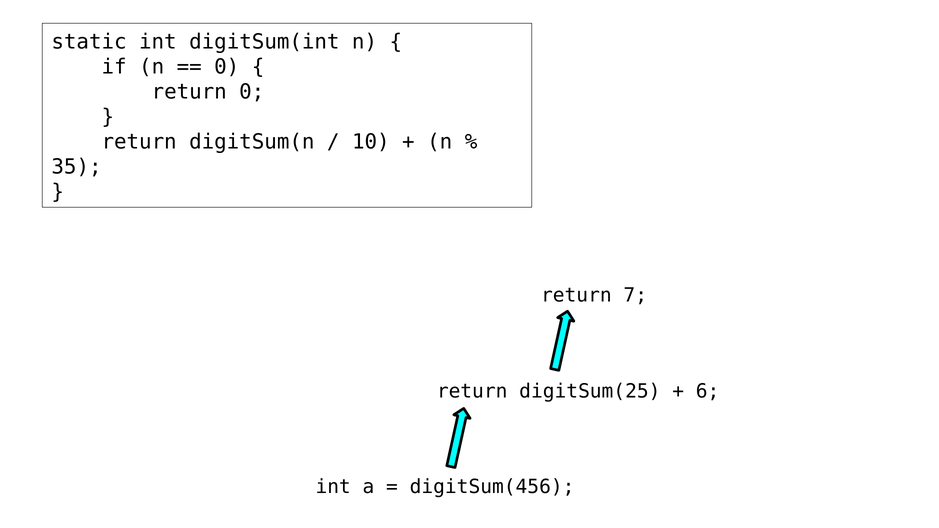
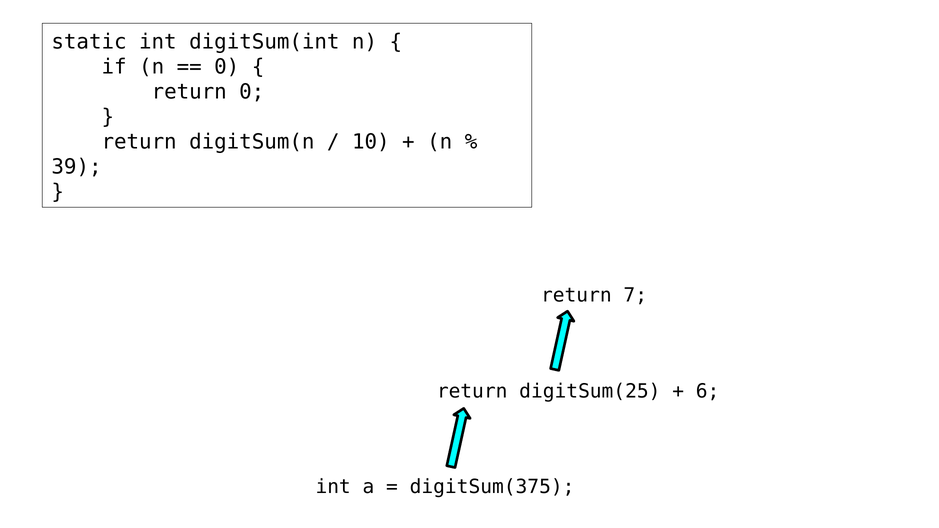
35: 35 -> 39
digitSum(456: digitSum(456 -> digitSum(375
